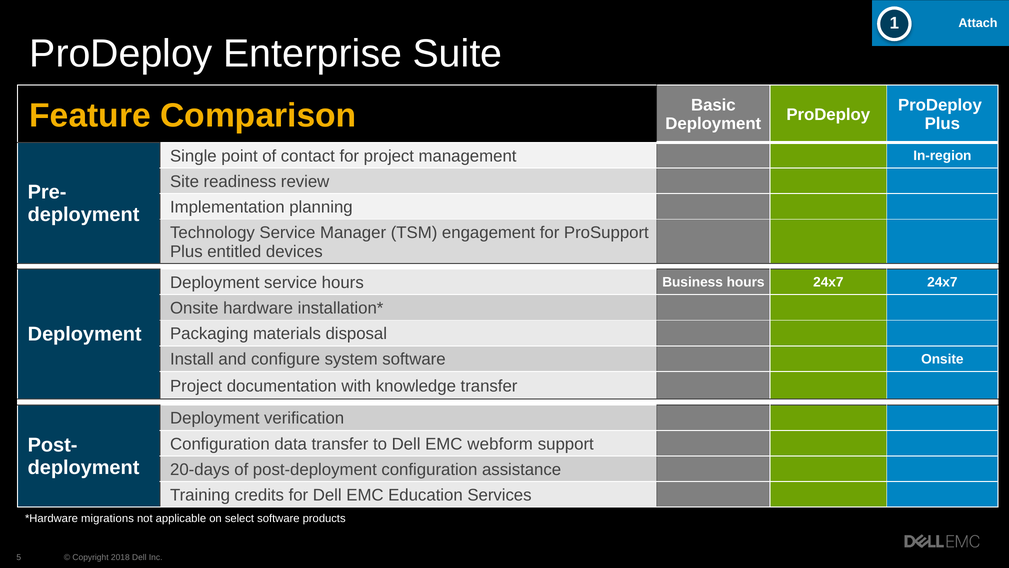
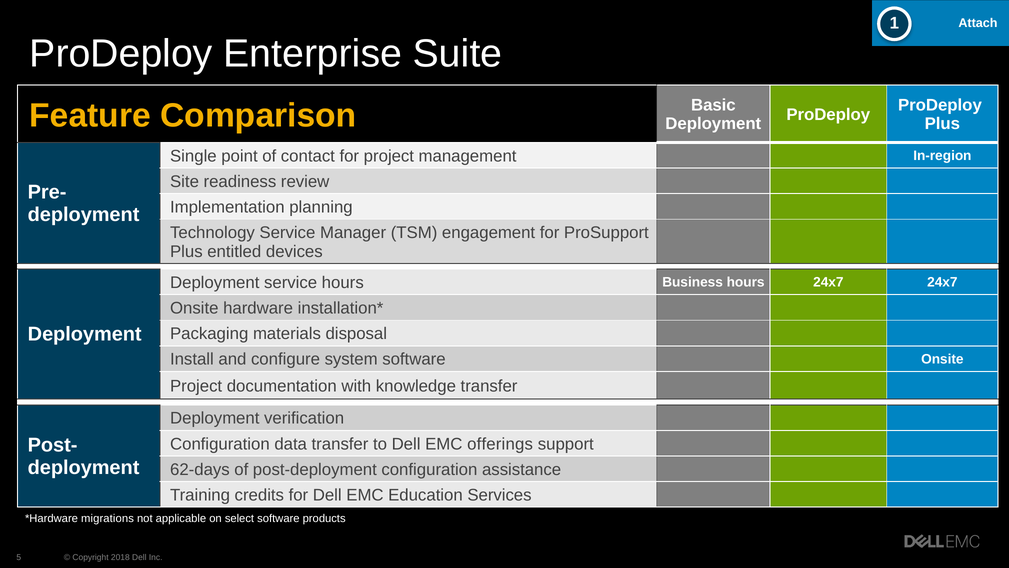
webform: webform -> offerings
20-days: 20-days -> 62-days
